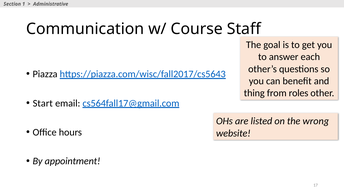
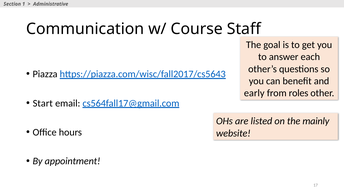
thing: thing -> early
wrong: wrong -> mainly
